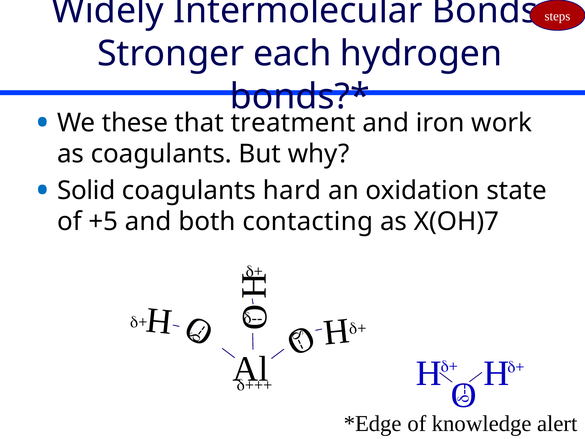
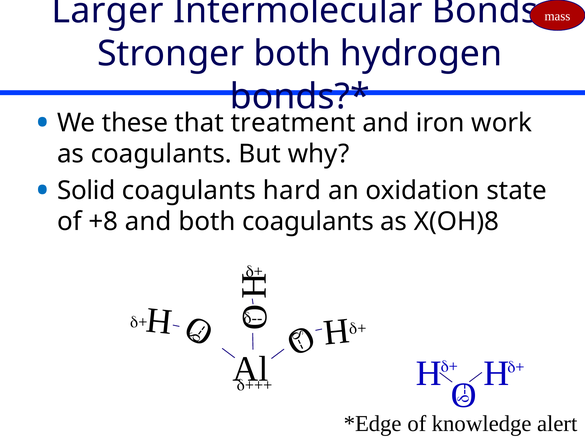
Widely: Widely -> Larger
steps: steps -> mass
Stronger each: each -> both
+5: +5 -> +8
both contacting: contacting -> coagulants
X(OH)7: X(OH)7 -> X(OH)8
